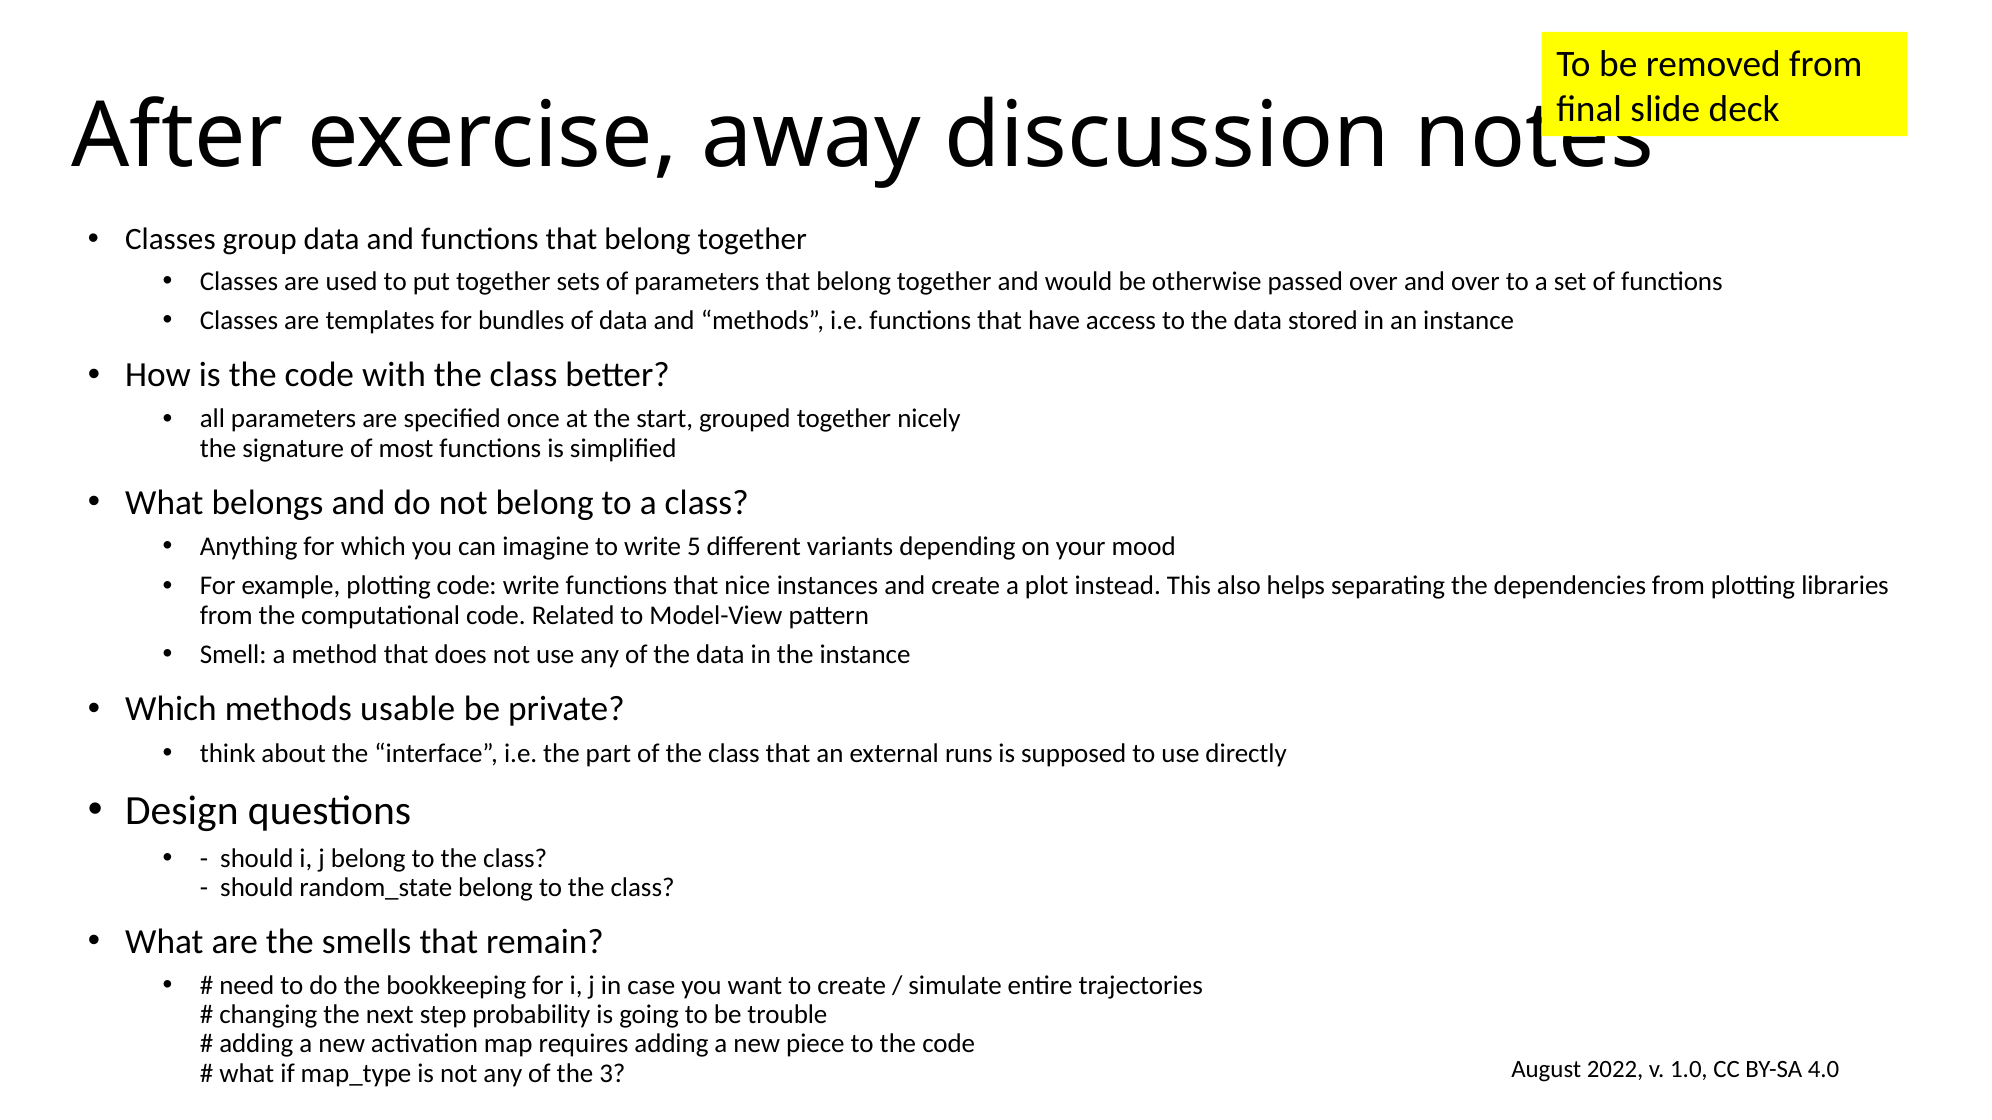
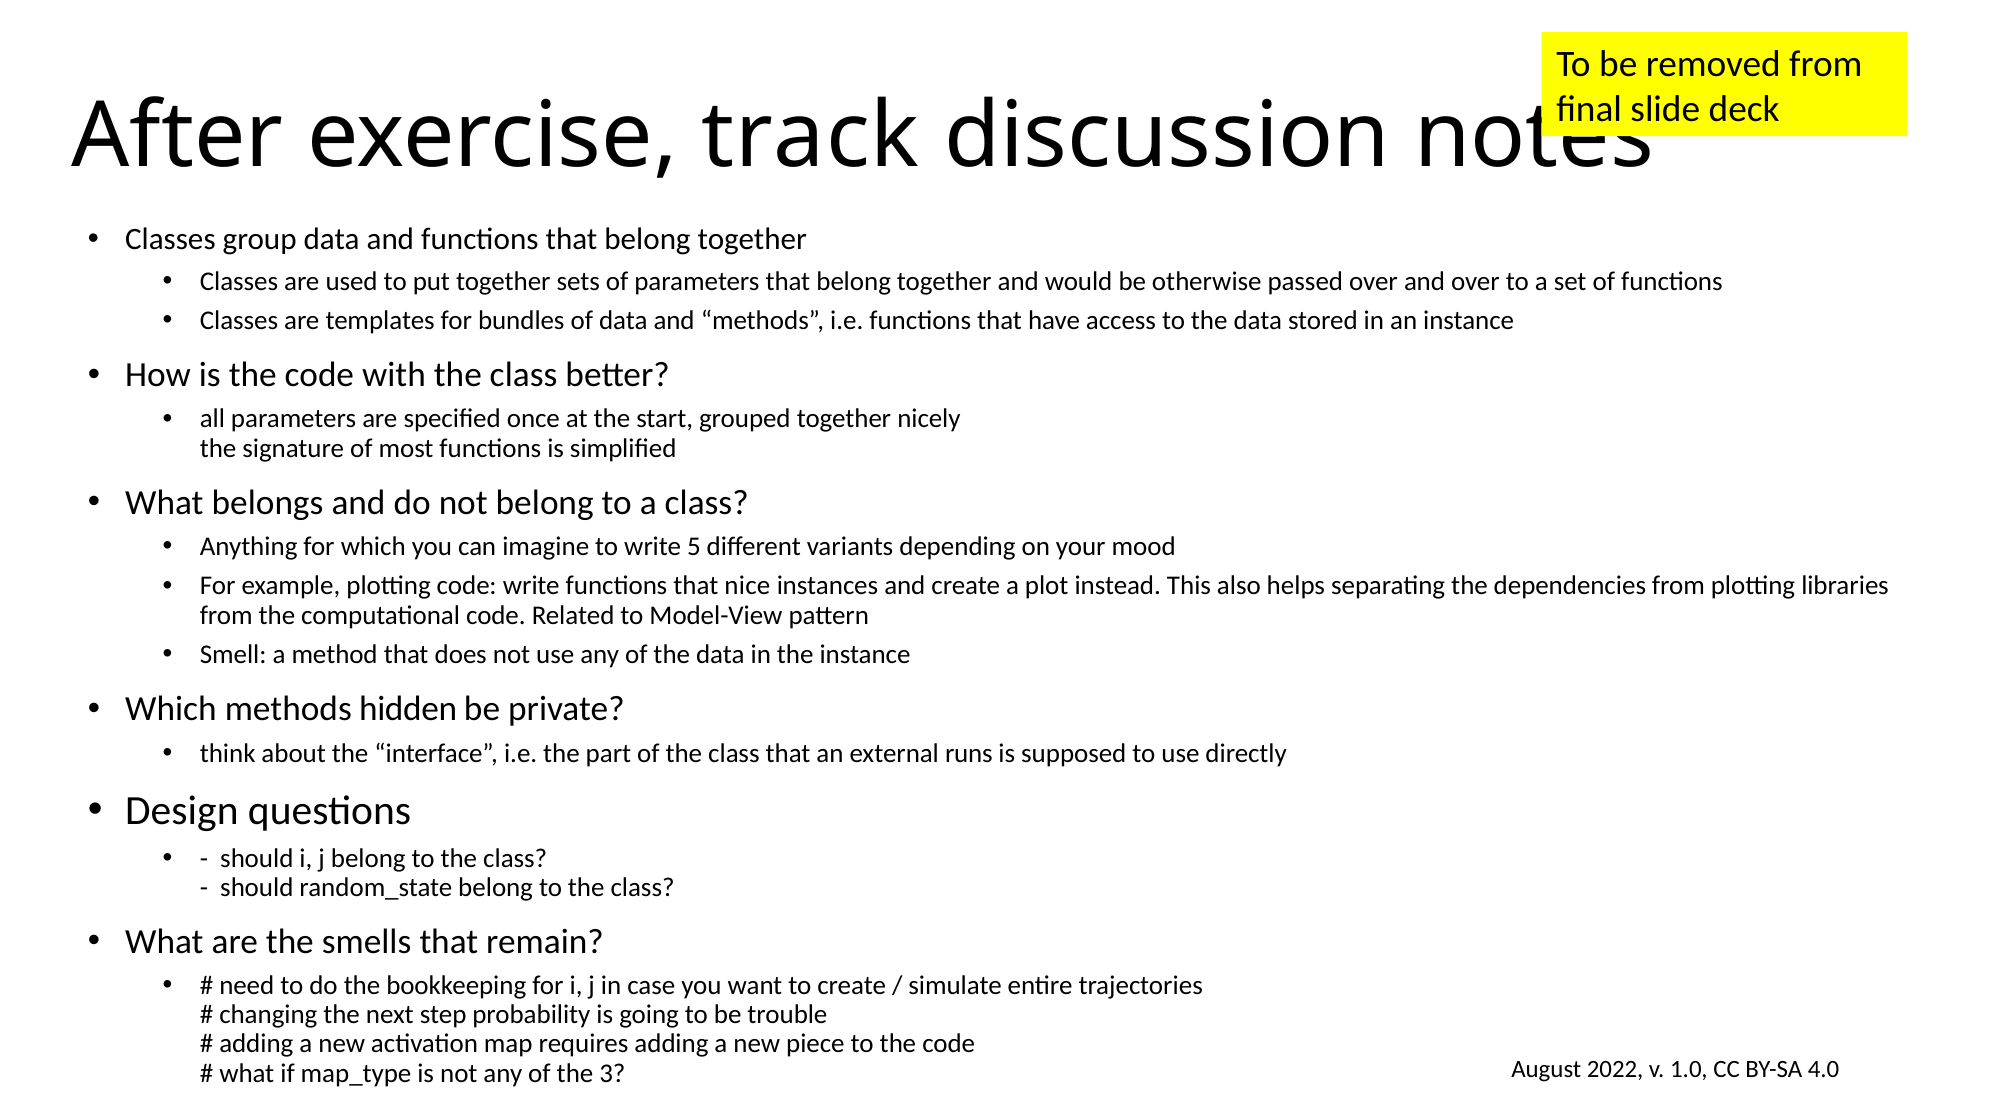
away: away -> track
usable: usable -> hidden
